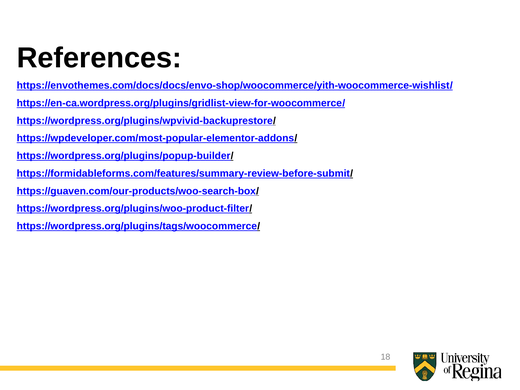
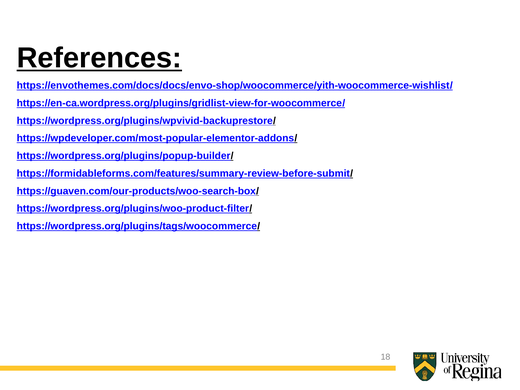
References underline: none -> present
